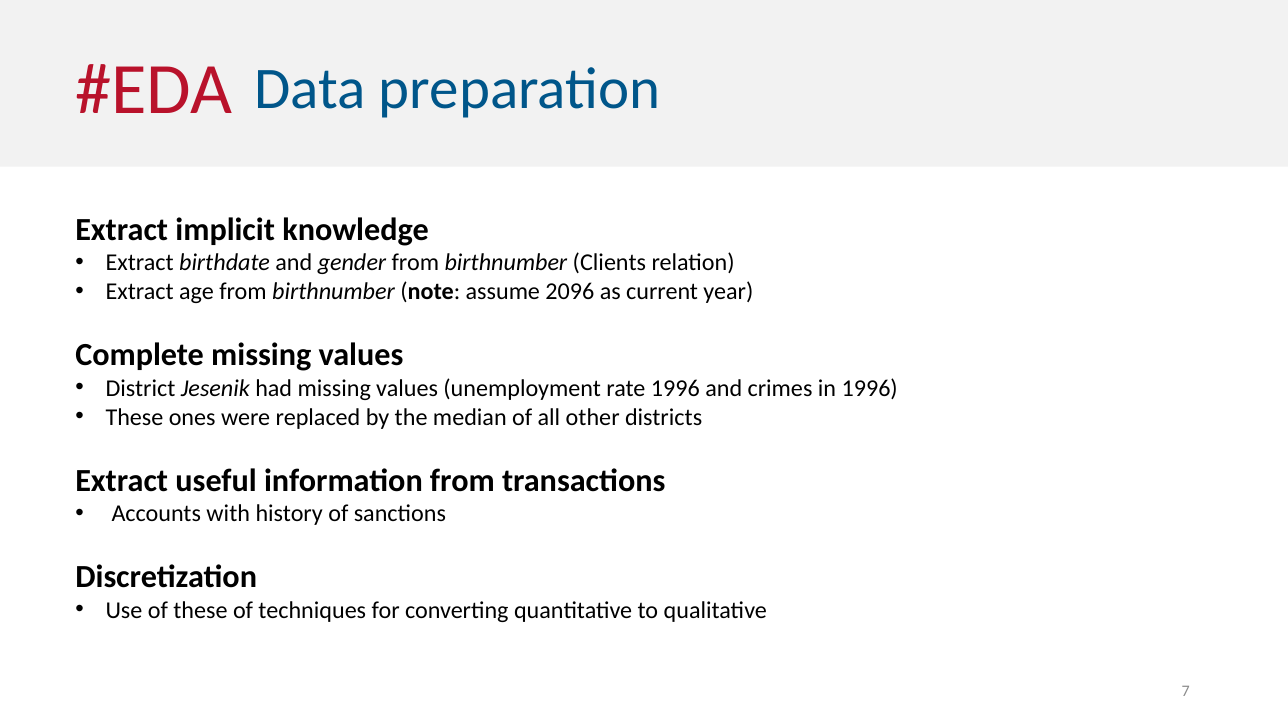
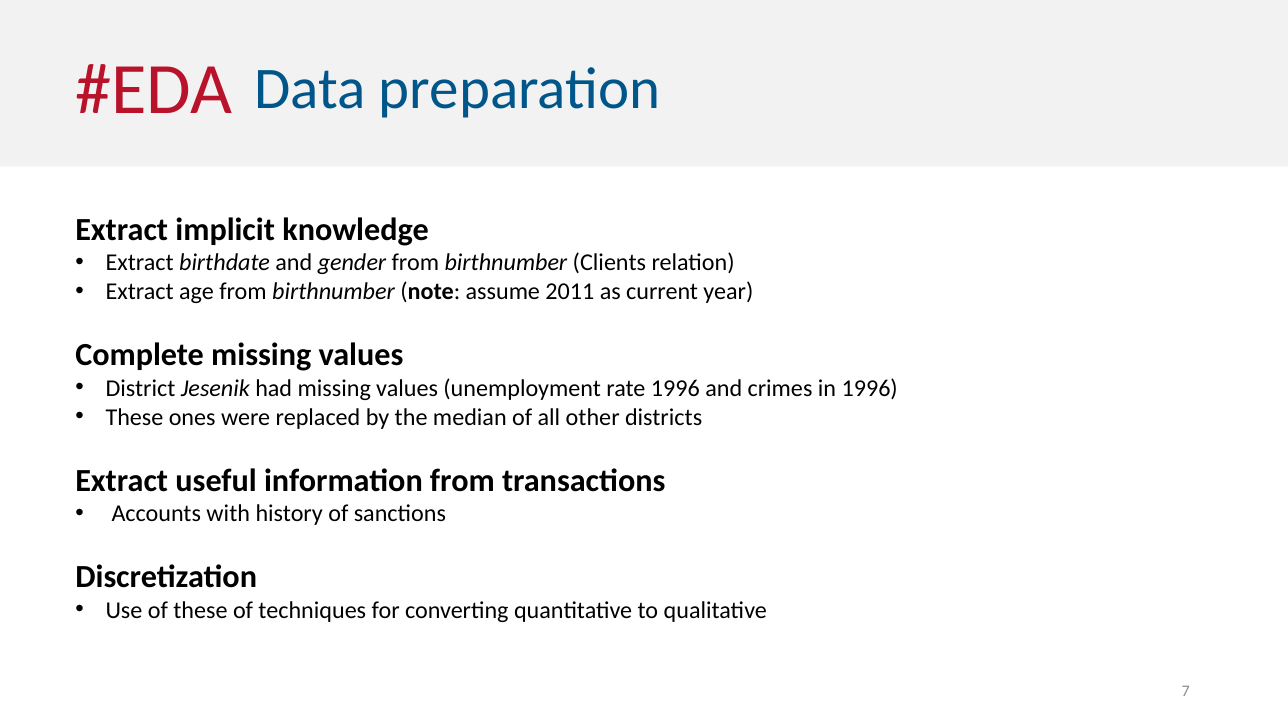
2096: 2096 -> 2011
